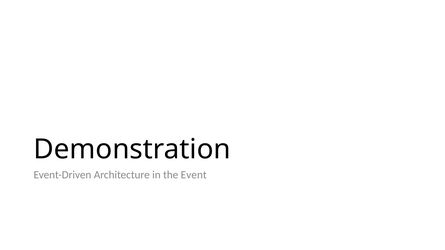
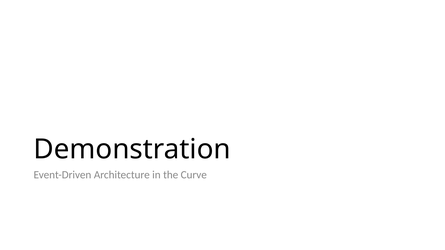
Event: Event -> Curve
